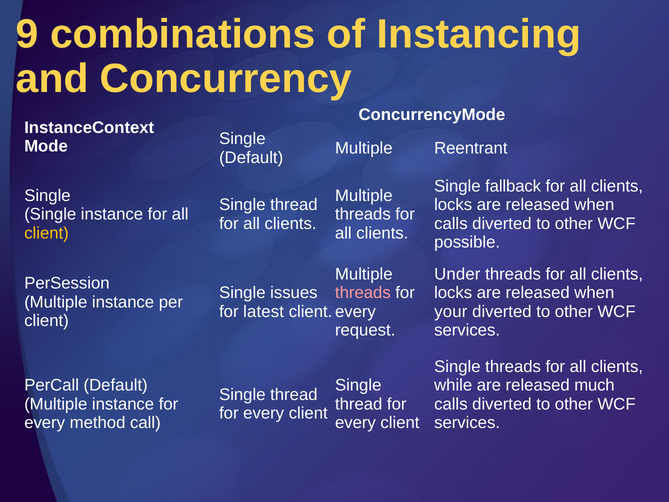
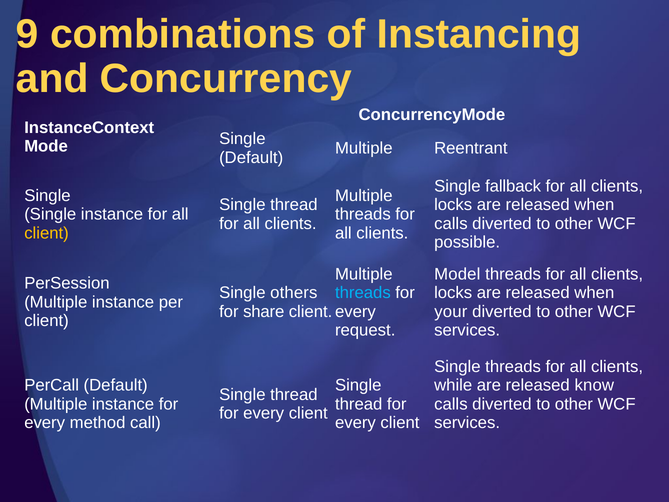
Under: Under -> Model
issues: issues -> others
threads at (363, 293) colour: pink -> light blue
latest: latest -> share
much: much -> know
